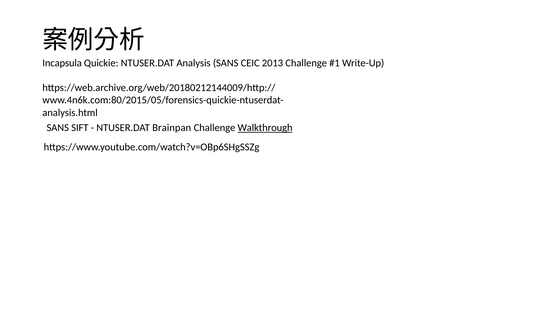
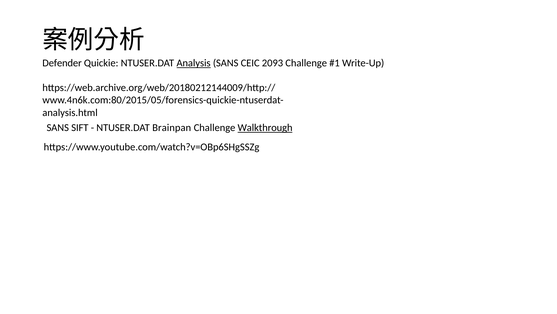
Incapsula: Incapsula -> Defender
Analysis underline: none -> present
2013: 2013 -> 2093
